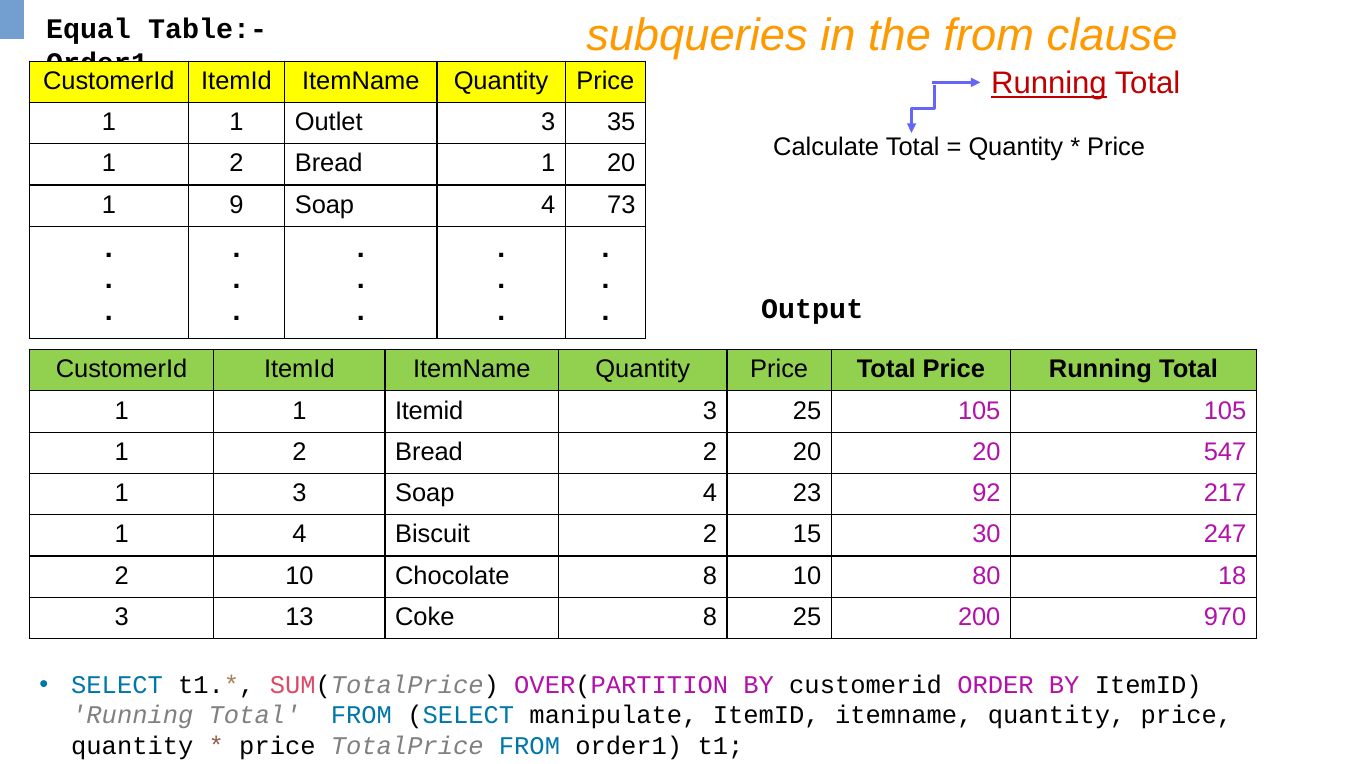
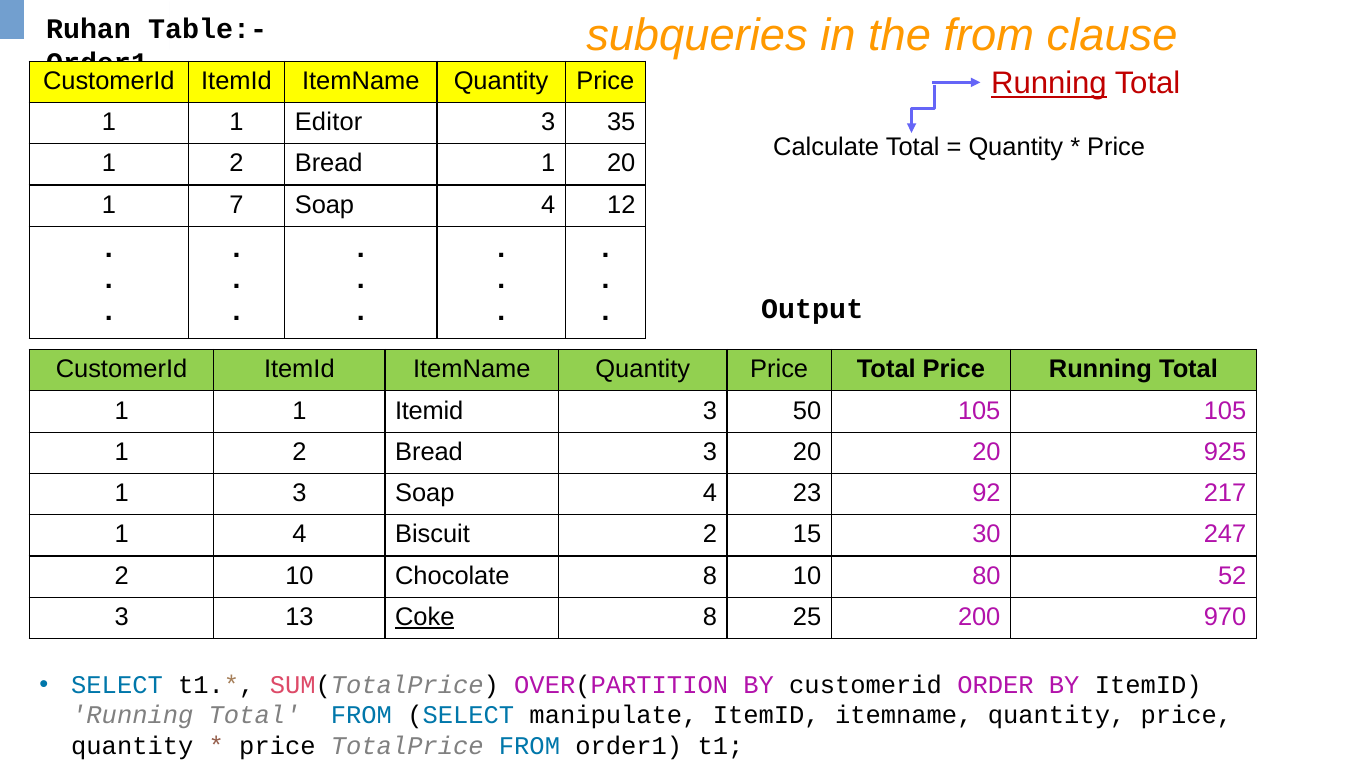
Equal: Equal -> Ruhan
Outlet: Outlet -> Editor
9: 9 -> 7
73: 73 -> 12
3 25: 25 -> 50
Bread 2: 2 -> 3
547: 547 -> 925
18: 18 -> 52
Coke underline: none -> present
